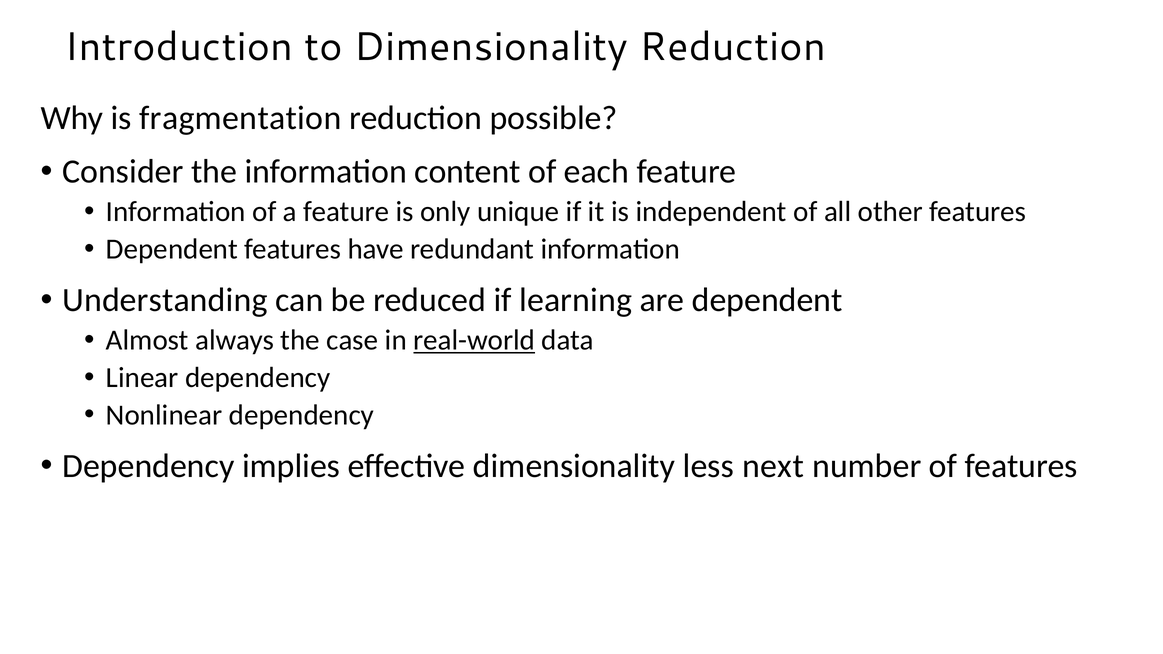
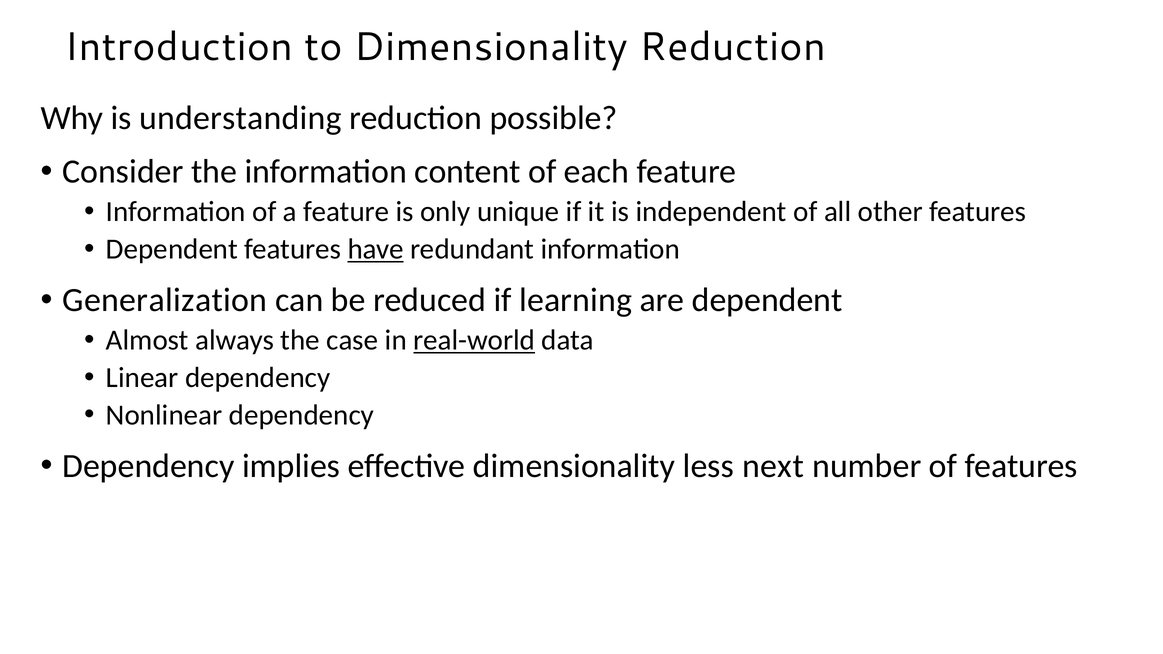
fragmentation: fragmentation -> understanding
have underline: none -> present
Understanding: Understanding -> Generalization
